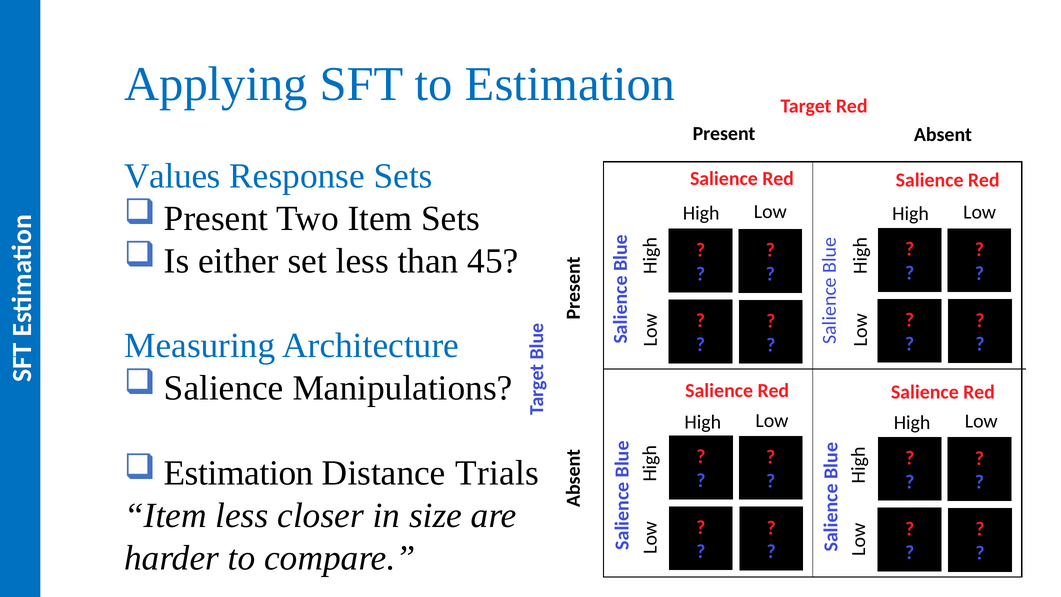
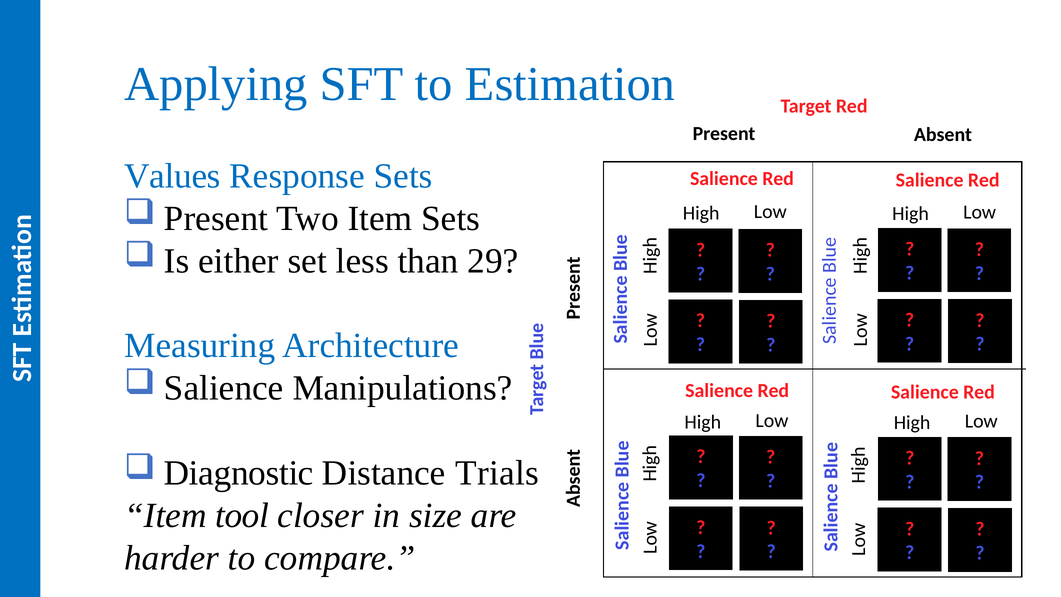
45: 45 -> 29
Estimation at (239, 473): Estimation -> Diagnostic
Item less: less -> tool
